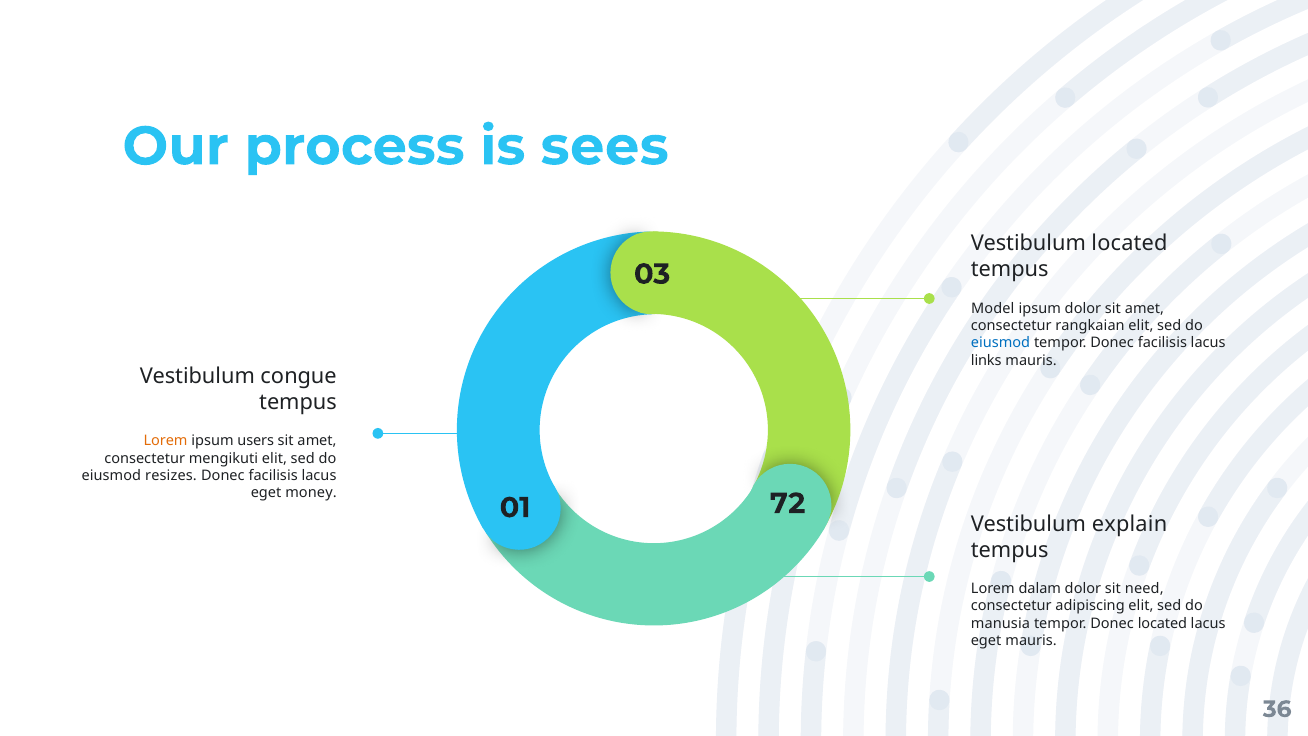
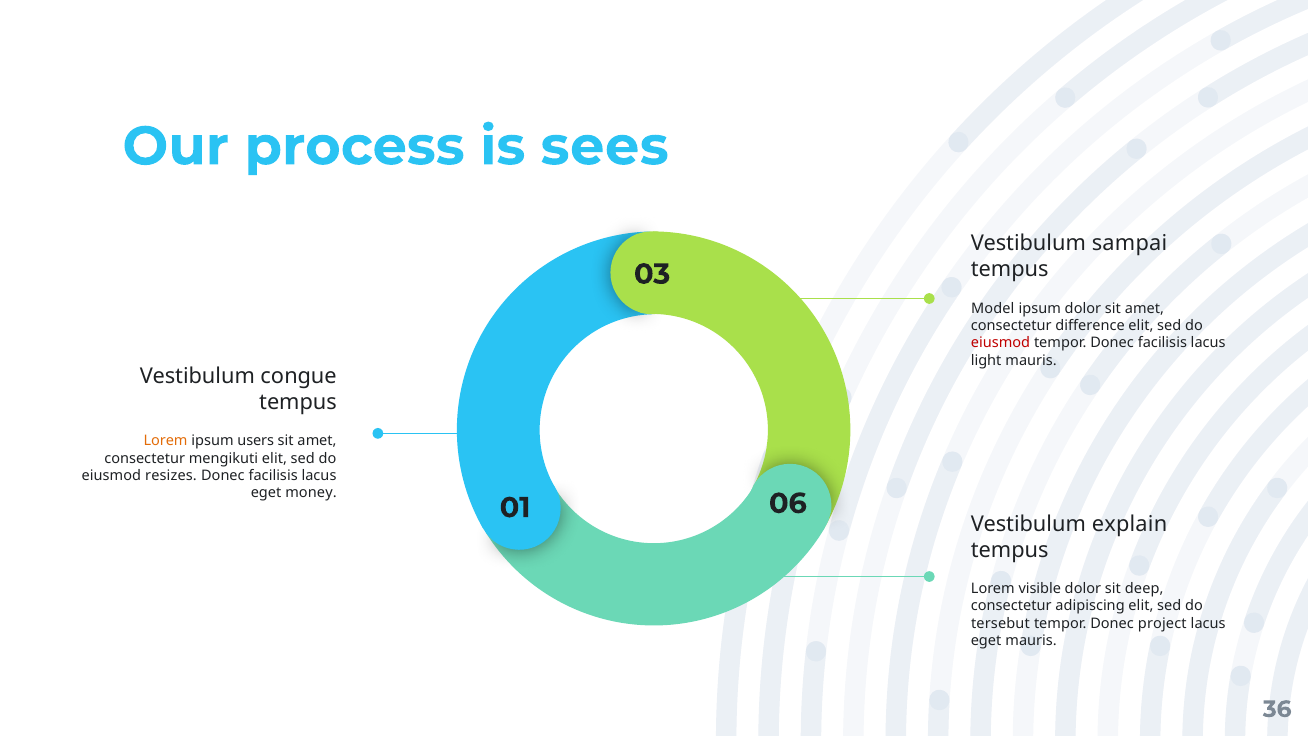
Vestibulum located: located -> sampai
rangkaian: rangkaian -> difference
eiusmod at (1001, 343) colour: blue -> red
links: links -> light
72: 72 -> 06
dalam: dalam -> visible
need: need -> deep
manusia: manusia -> tersebut
Donec located: located -> project
